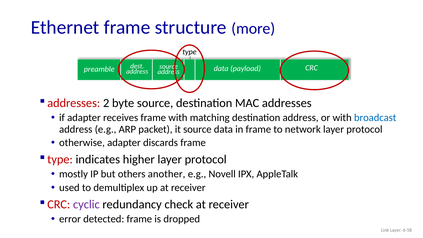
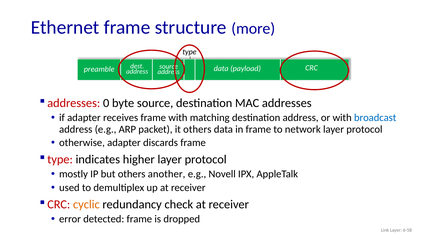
2: 2 -> 0
it source: source -> others
cyclic colour: purple -> orange
